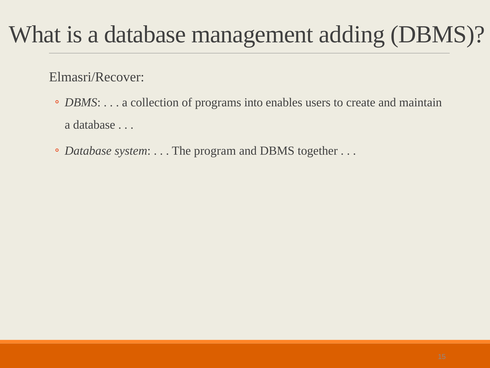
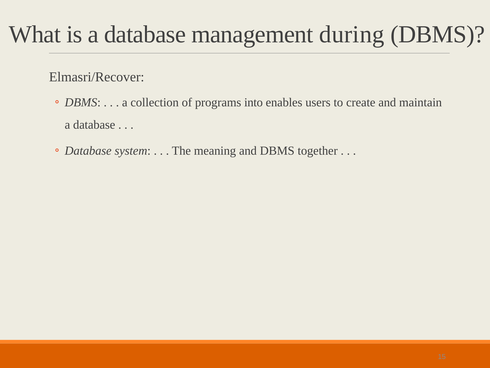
adding: adding -> during
program: program -> meaning
